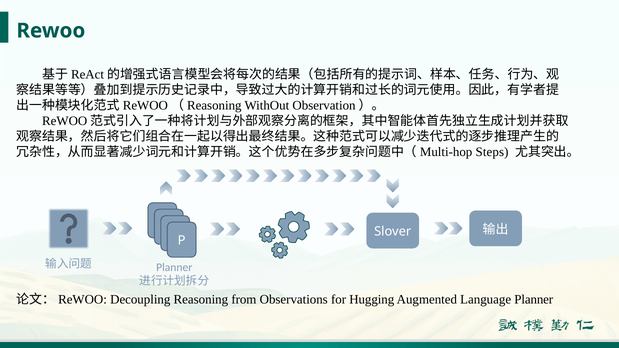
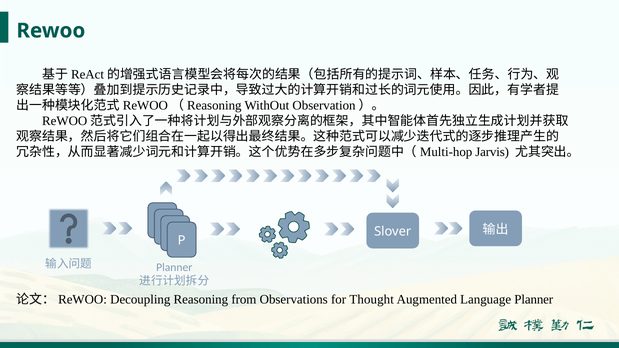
Steps: Steps -> Jarvis
Hugging: Hugging -> Thought
